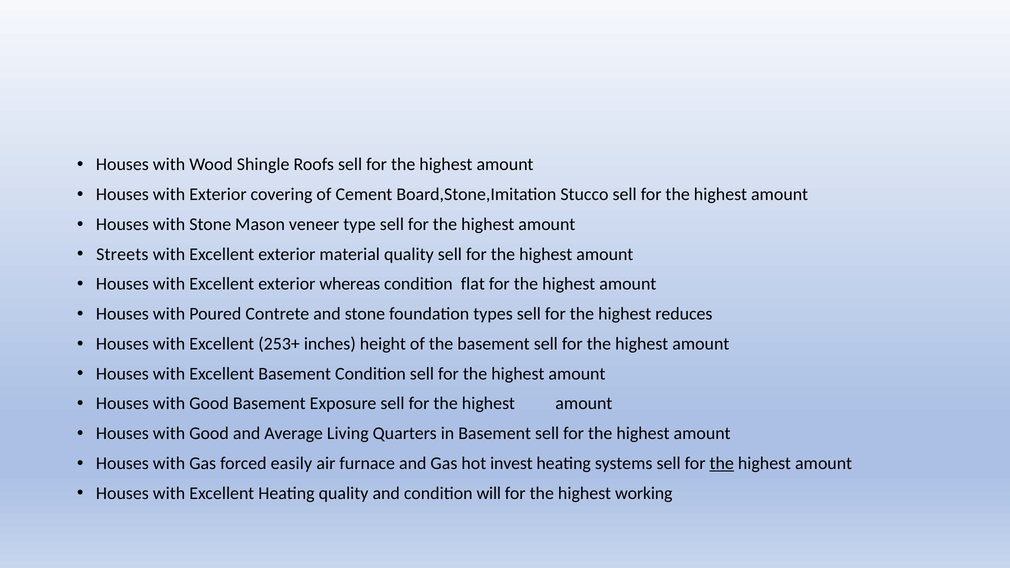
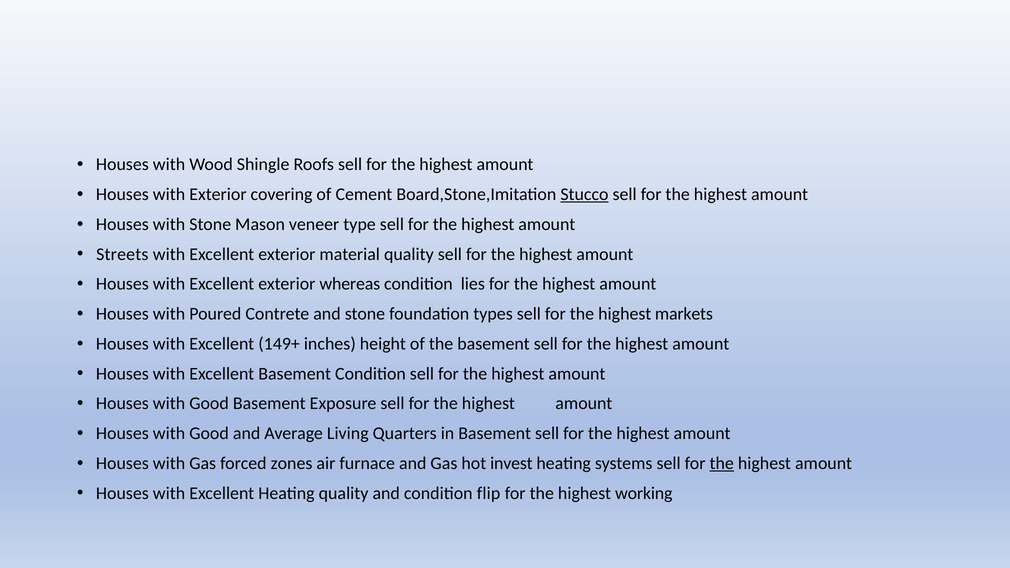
Stucco underline: none -> present
flat: flat -> lies
reduces: reduces -> markets
253+: 253+ -> 149+
easily: easily -> zones
will: will -> flip
